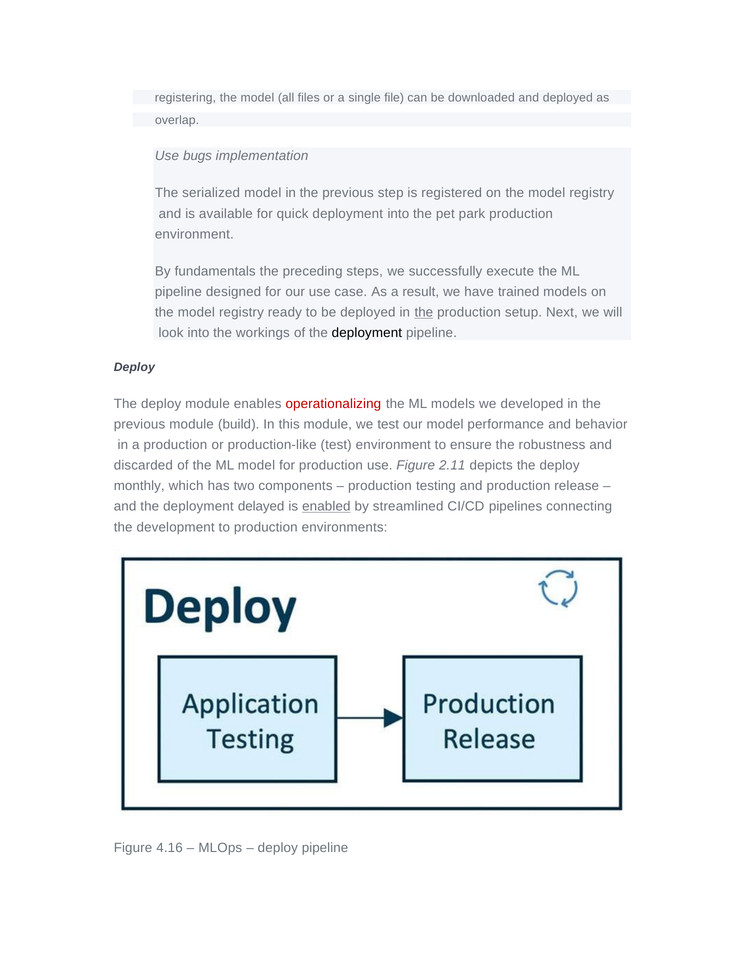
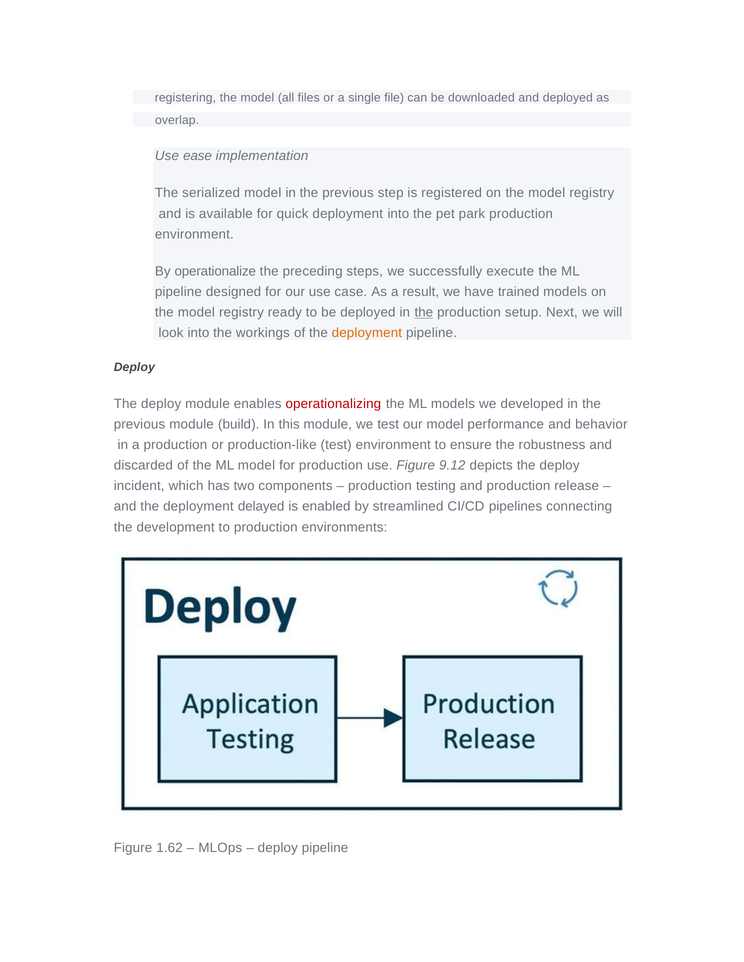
bugs: bugs -> ease
fundamentals: fundamentals -> operationalize
deployment at (367, 333) colour: black -> orange
2.11: 2.11 -> 9.12
monthly: monthly -> incident
enabled underline: present -> none
4.16: 4.16 -> 1.62
